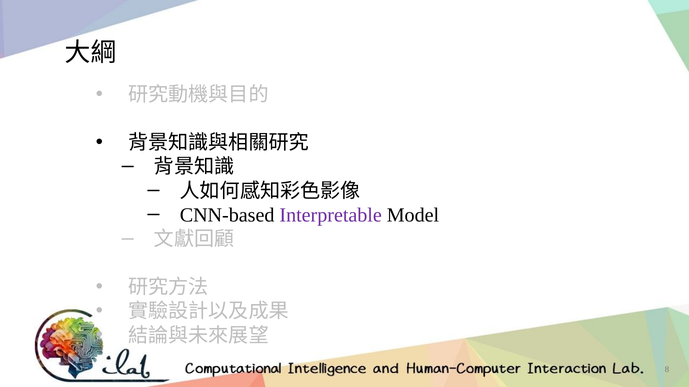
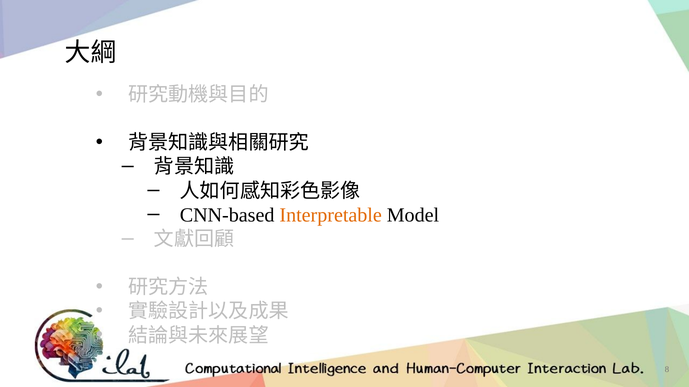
Interpretable colour: purple -> orange
